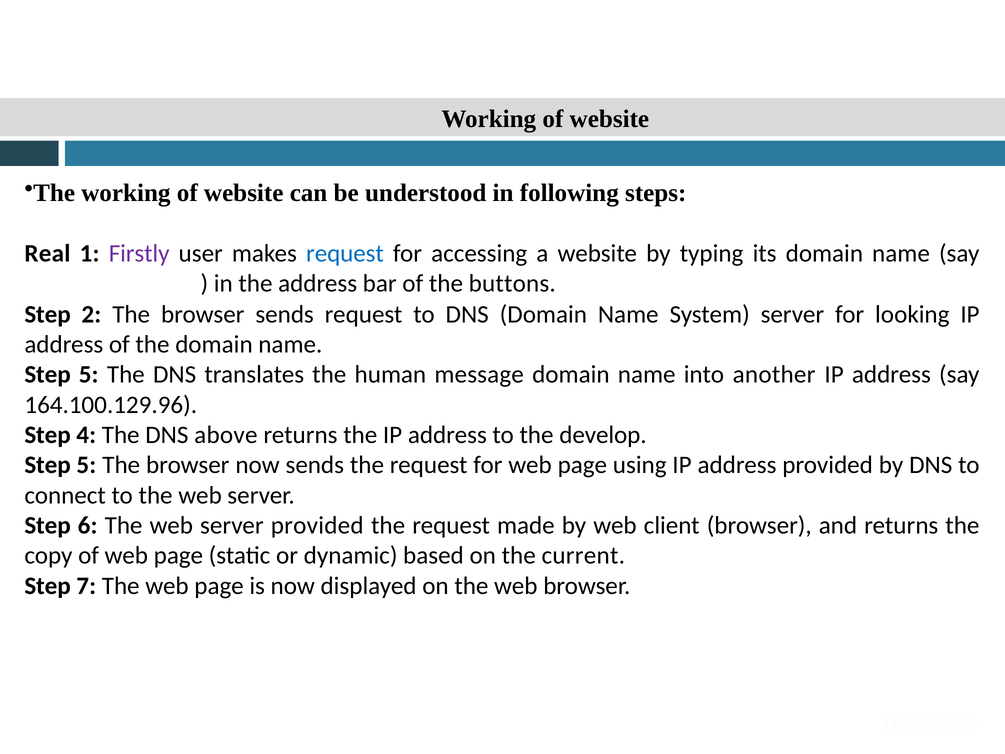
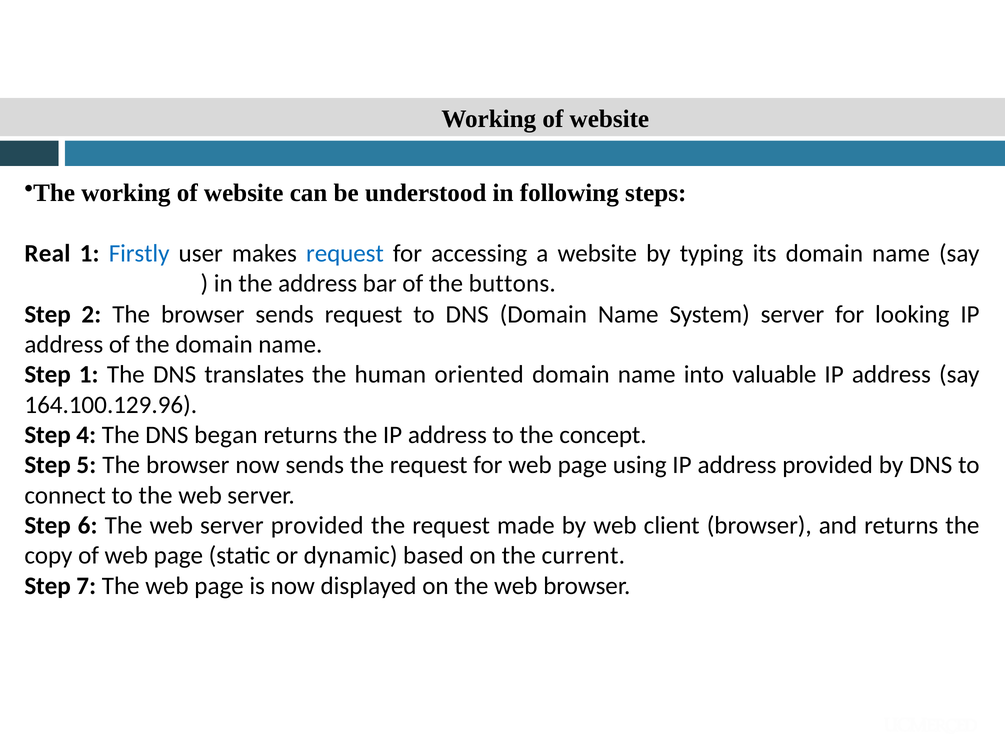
Firstly colour: purple -> blue
5 at (89, 374): 5 -> 1
message: message -> oriented
another: another -> valuable
above: above -> began
develop: develop -> concept
